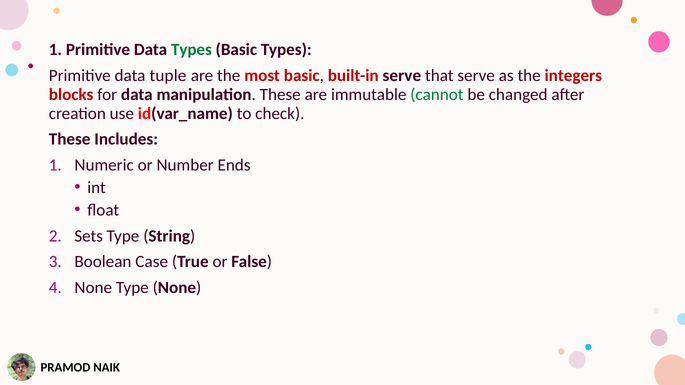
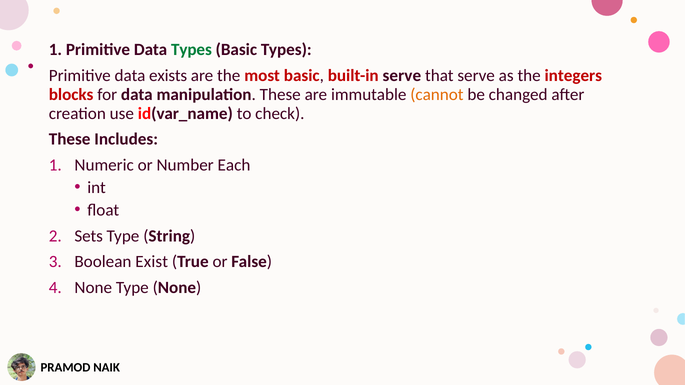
tuple: tuple -> exists
cannot colour: green -> orange
Ends: Ends -> Each
Case: Case -> Exist
